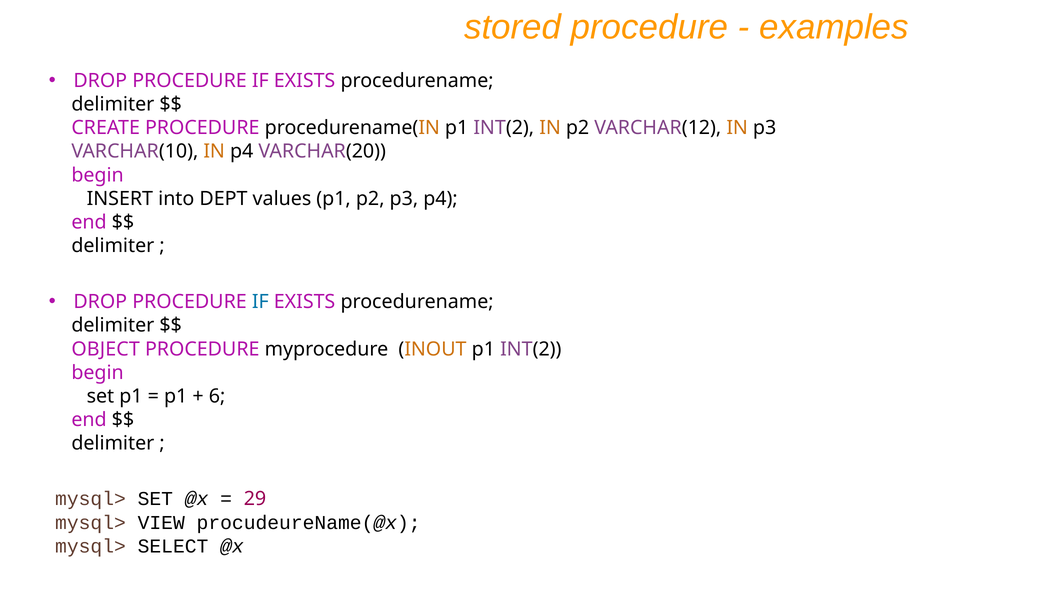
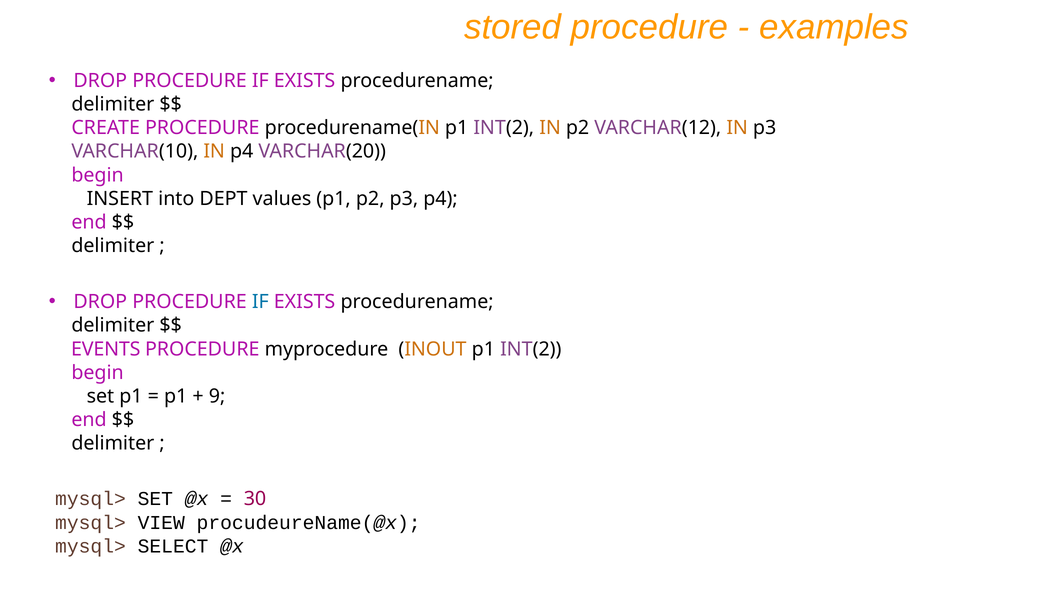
OBJECT: OBJECT -> EVENTS
6: 6 -> 9
29: 29 -> 30
